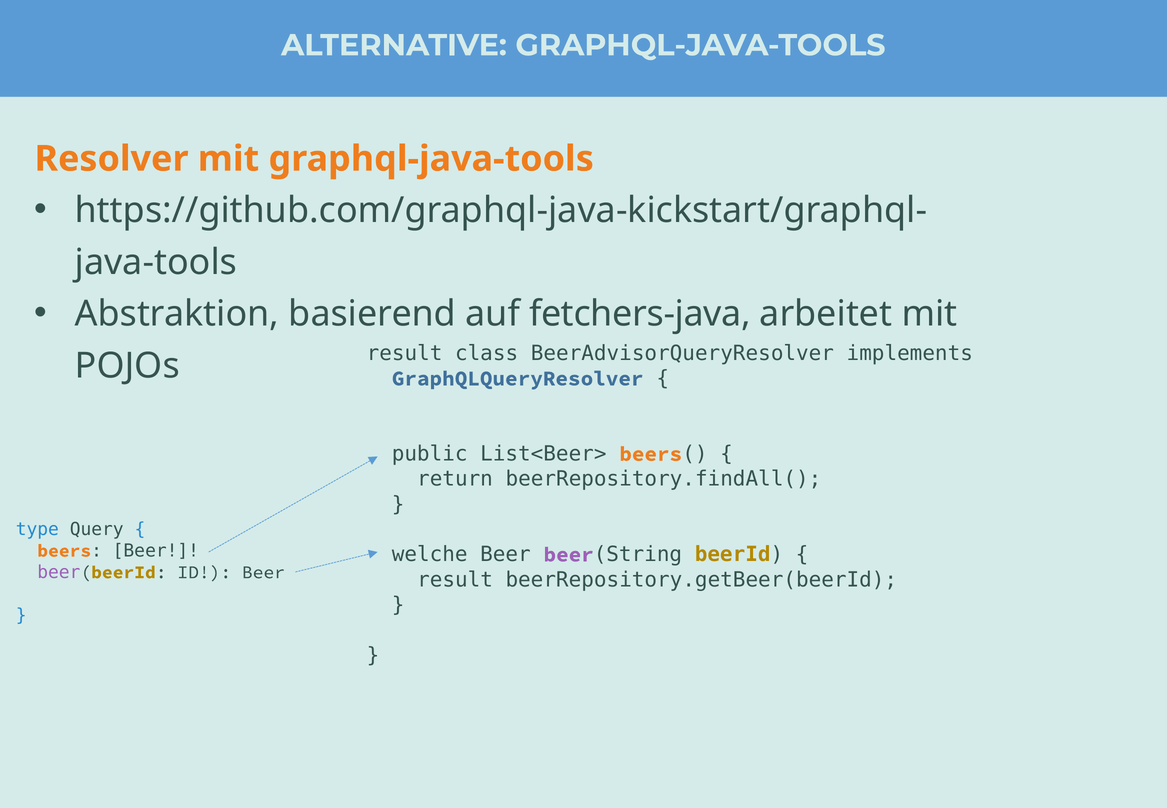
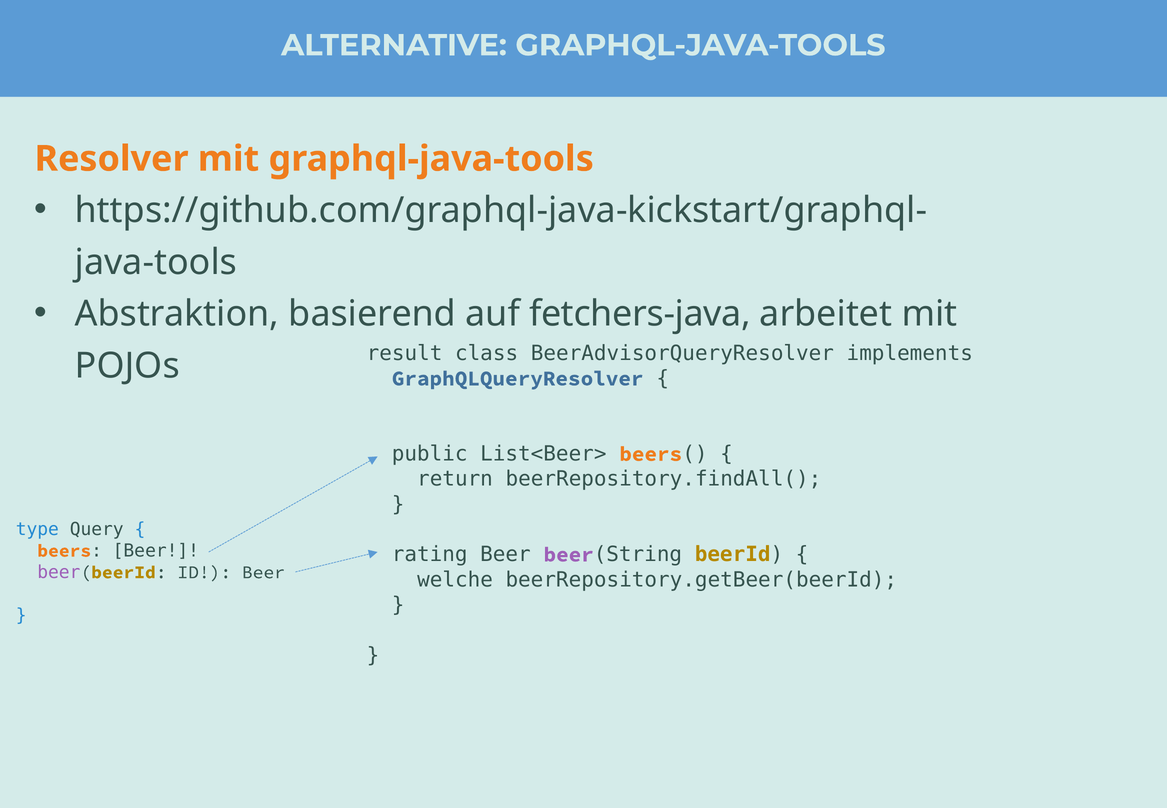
welche: welche -> rating
result at (455, 580): result -> welche
